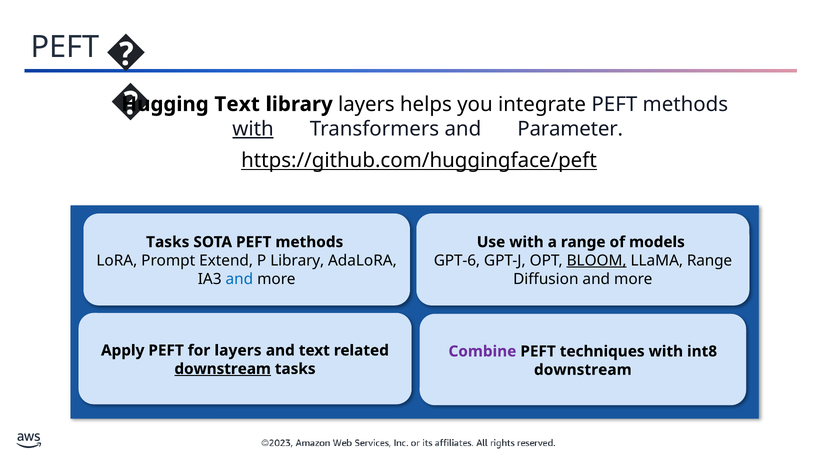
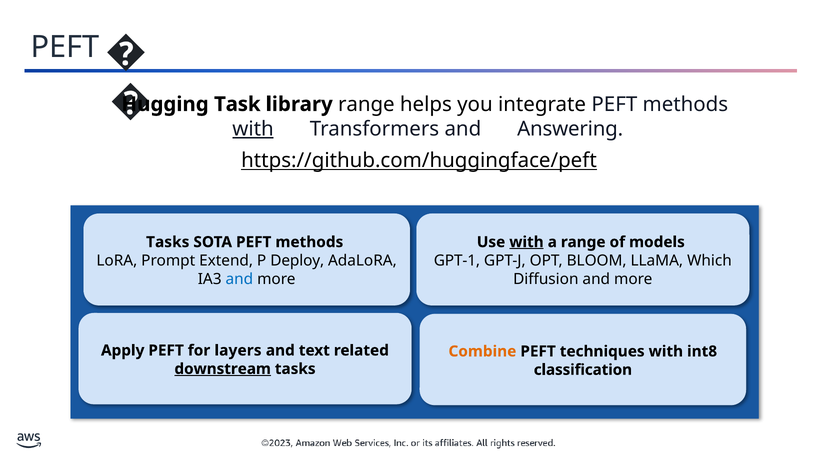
Text at (237, 104): Text -> Task
library layers: layers -> range
Parameter: Parameter -> Answering
with at (527, 242) underline: none -> present
P Library: Library -> Deploy
GPT-6: GPT-6 -> GPT-1
BLOOM underline: present -> none
LLaMA Range: Range -> Which
Combine colour: purple -> orange
downstream at (583, 370): downstream -> classification
